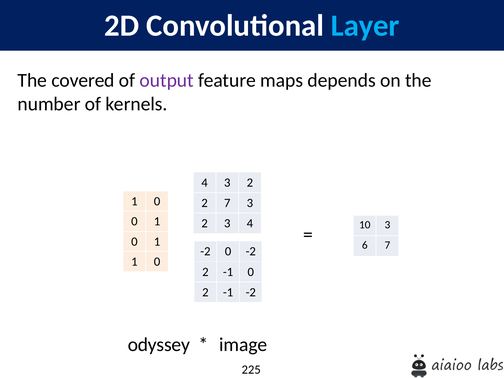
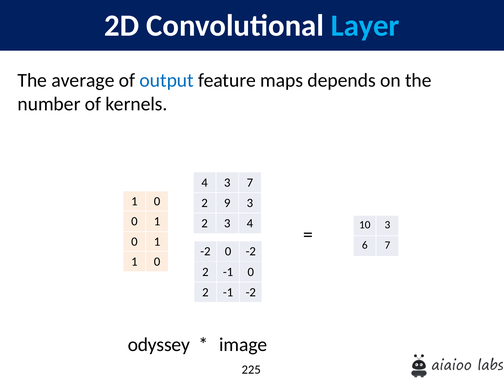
covered: covered -> average
output colour: purple -> blue
4 3 2: 2 -> 7
2 7: 7 -> 9
